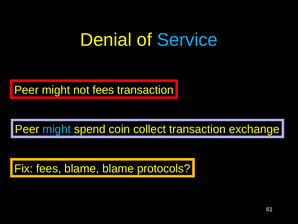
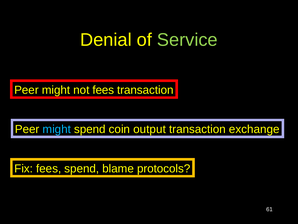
Service colour: light blue -> light green
collect: collect -> output
fees blame: blame -> spend
